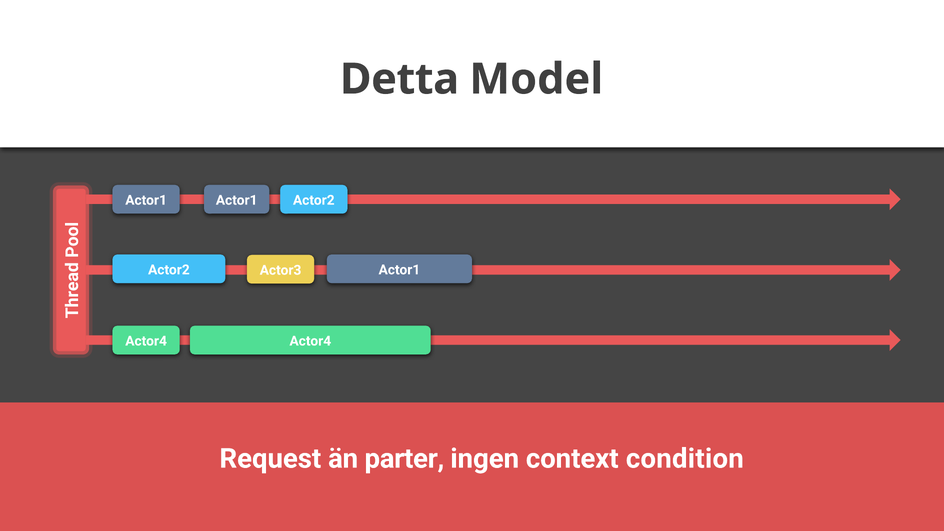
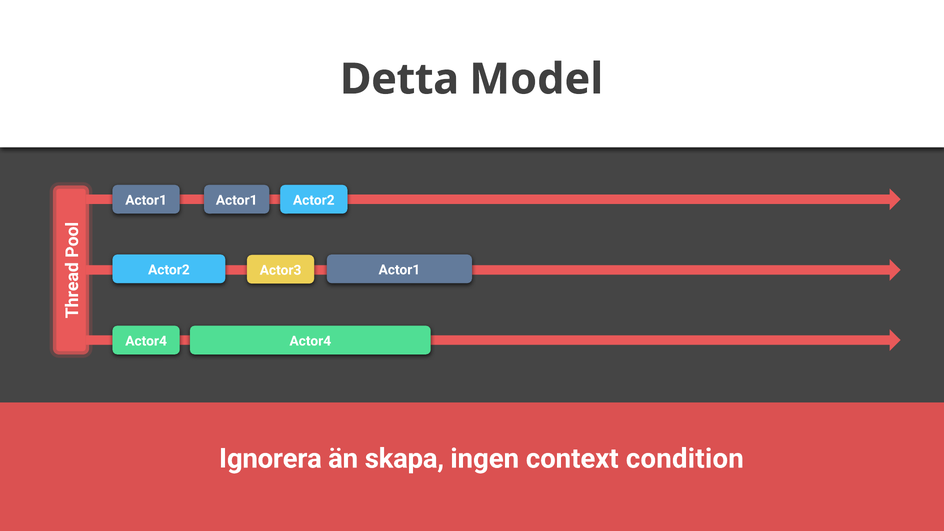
Request: Request -> Ignorera
parter: parter -> skapa
